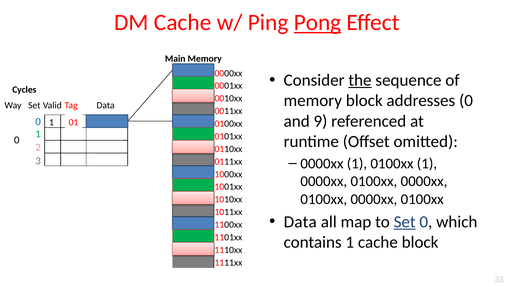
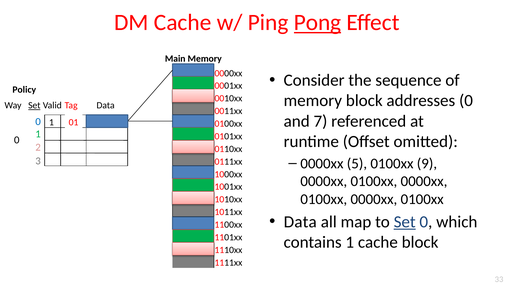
the underline: present -> none
Cycles: Cycles -> Policy
Set at (34, 106) underline: none -> present
9: 9 -> 7
0000xx 1: 1 -> 5
0100xx 1: 1 -> 9
